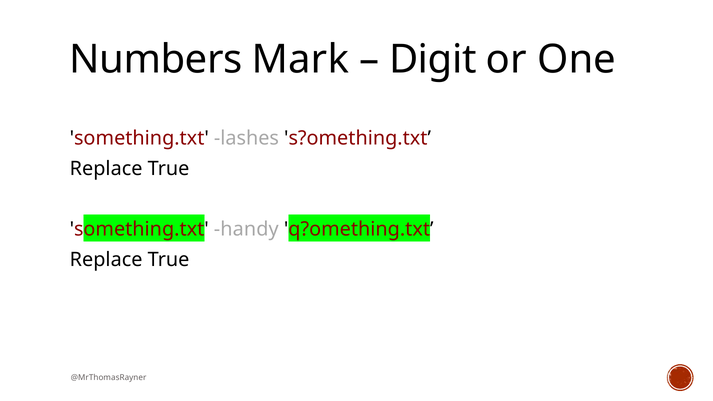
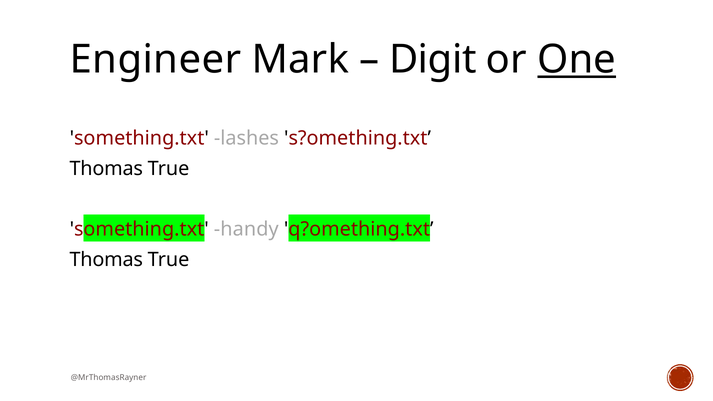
Numbers: Numbers -> Engineer
One underline: none -> present
Replace at (106, 169): Replace -> Thomas
Replace at (106, 260): Replace -> Thomas
